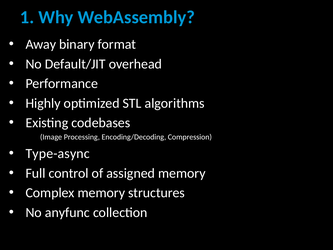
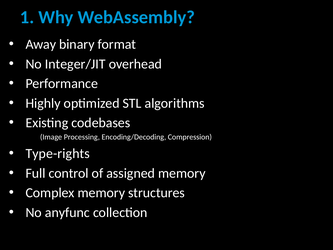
Default/JIT: Default/JIT -> Integer/JIT
Type-async: Type-async -> Type-rights
